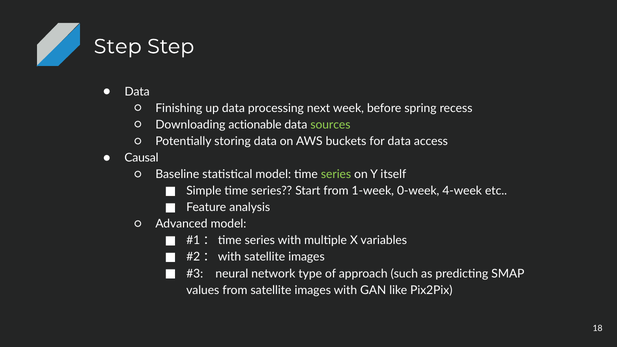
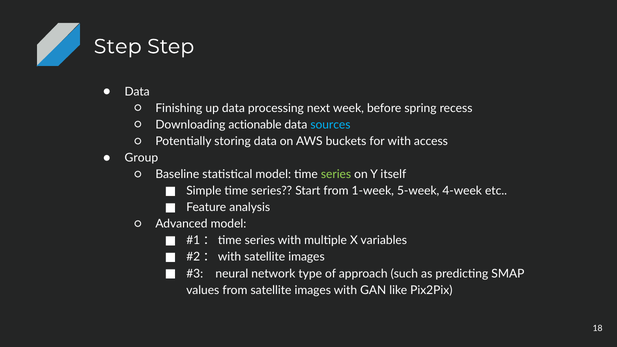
sources colour: light green -> light blue
for data: data -> with
Causal: Causal -> Group
0-week: 0-week -> 5-week
